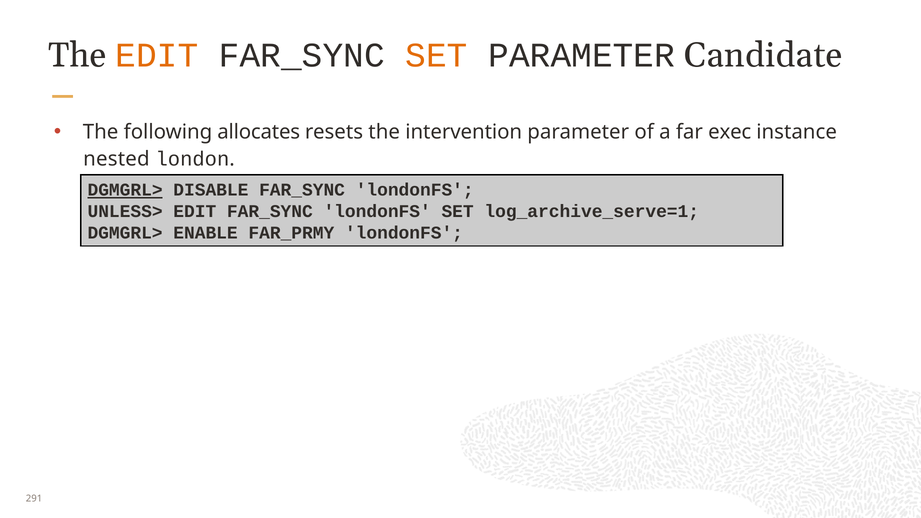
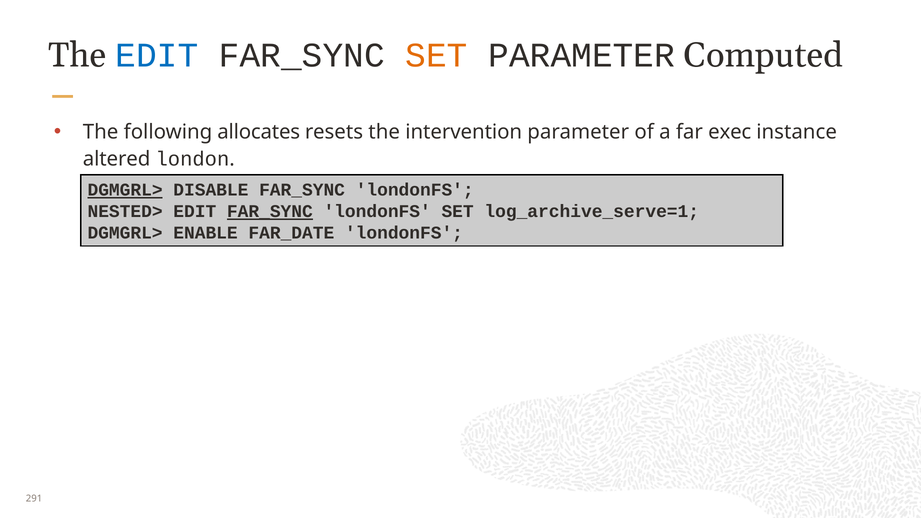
EDIT at (157, 55) colour: orange -> blue
Candidate: Candidate -> Computed
nested: nested -> altered
UNLESS>: UNLESS> -> NESTED>
FAR_SYNC at (270, 212) underline: none -> present
FAR_PRMY: FAR_PRMY -> FAR_DATE
